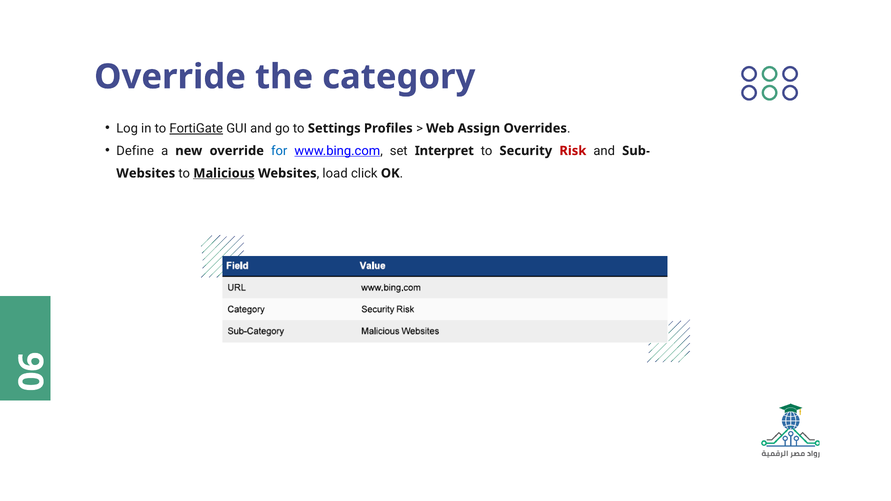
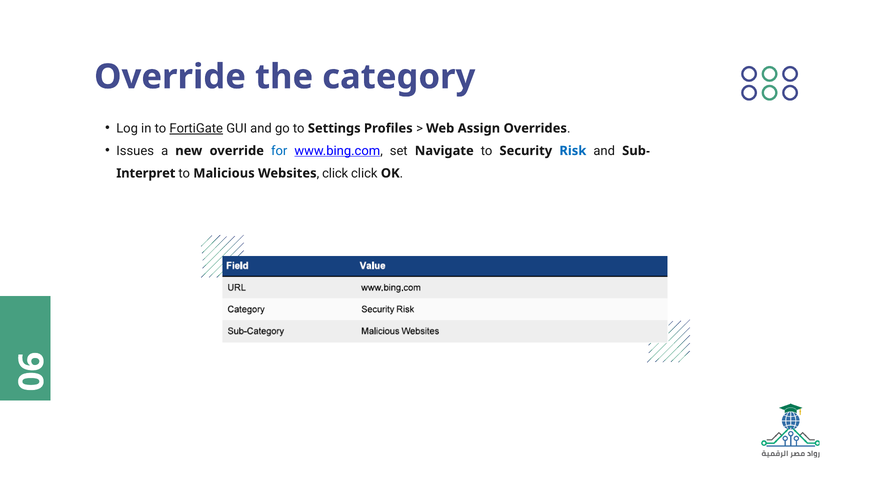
Define: Define -> Issues
Interpret: Interpret -> Navigate
Risk colour: red -> blue
Websites at (146, 173): Websites -> Interpret
Malicious underline: present -> none
load at (335, 173): load -> click
